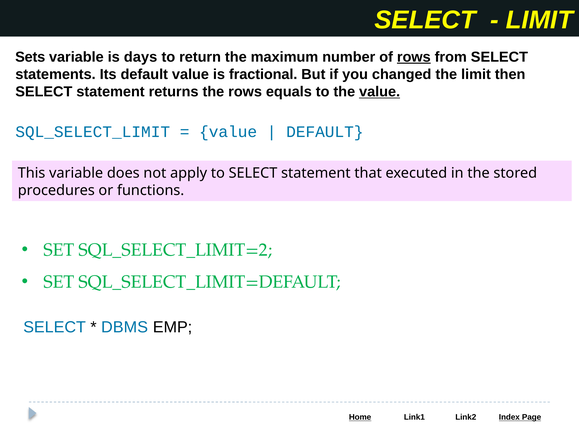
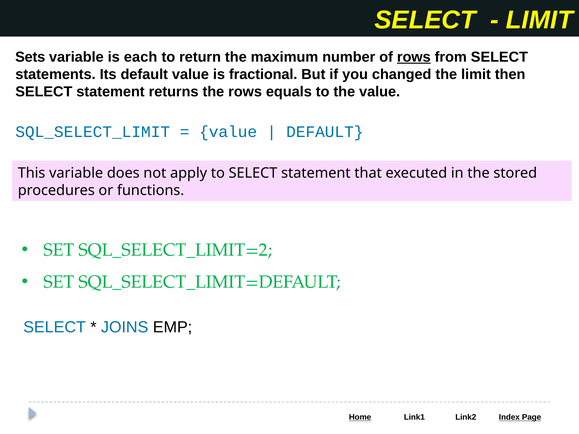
days: days -> each
value at (380, 92) underline: present -> none
DBMS: DBMS -> JOINS
